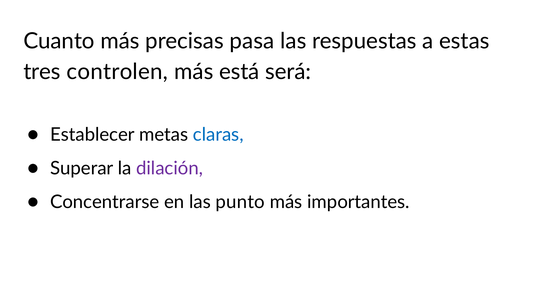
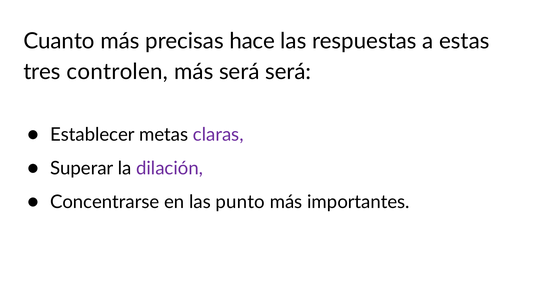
pasa: pasa -> hace
más está: está -> será
claras colour: blue -> purple
